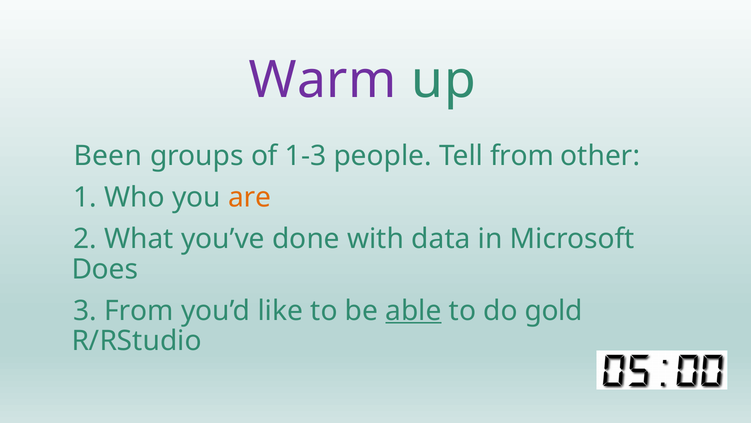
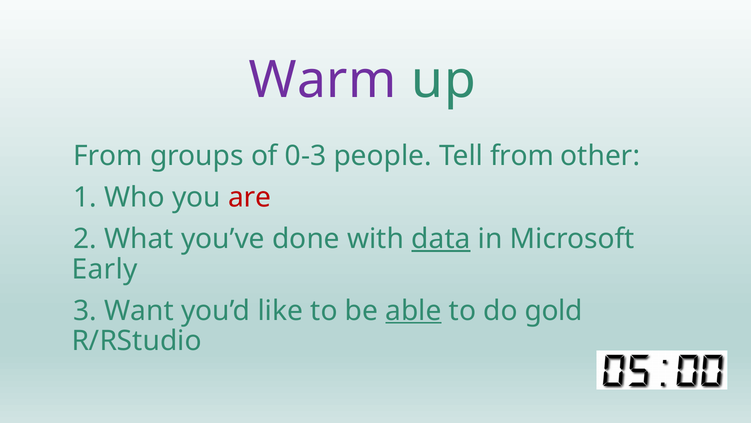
Been at (108, 156): Been -> From
1-3: 1-3 -> 0-3
are colour: orange -> red
data underline: none -> present
Does: Does -> Early
3 From: From -> Want
